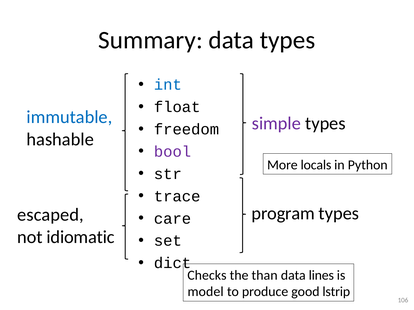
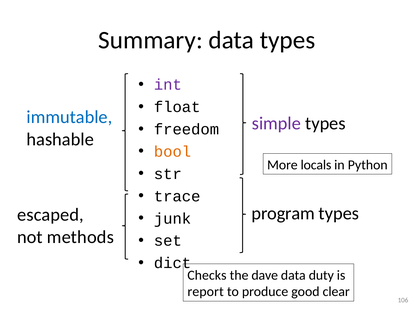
int colour: blue -> purple
bool colour: purple -> orange
care: care -> junk
idiomatic: idiomatic -> methods
than: than -> dave
lines: lines -> duty
model: model -> report
lstrip: lstrip -> clear
